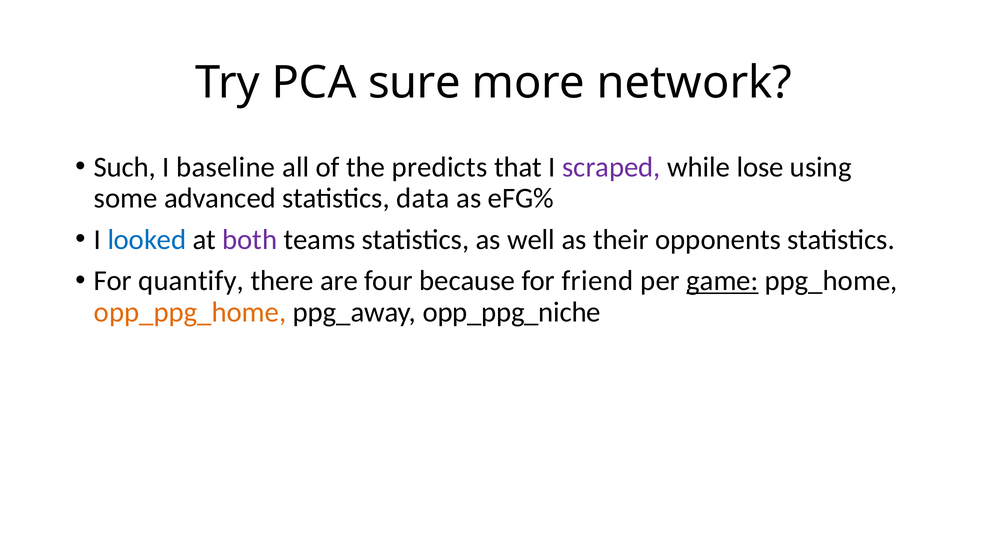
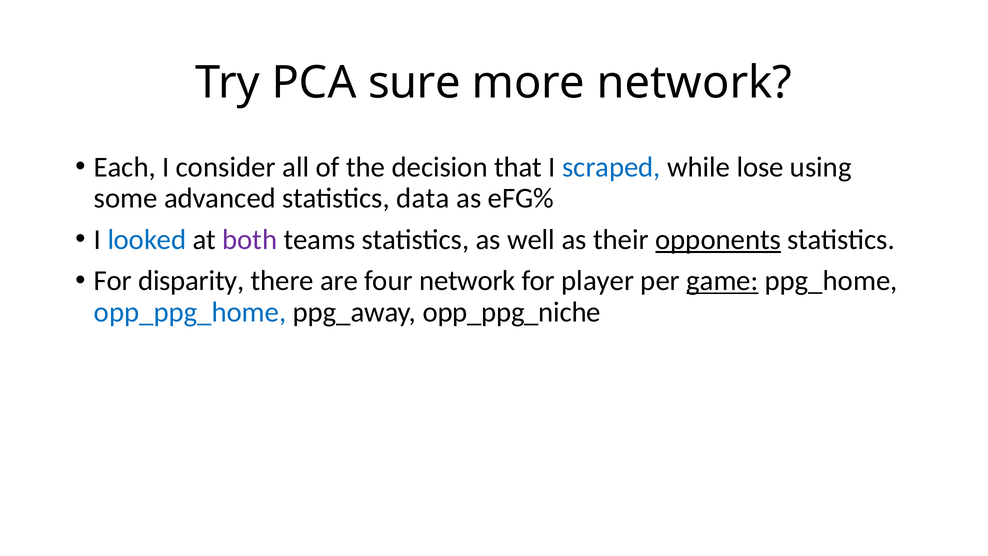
Such: Such -> Each
baseline: baseline -> consider
predicts: predicts -> decision
scraped colour: purple -> blue
opponents underline: none -> present
quantify: quantify -> disparity
four because: because -> network
friend: friend -> player
opp_ppg_home colour: orange -> blue
